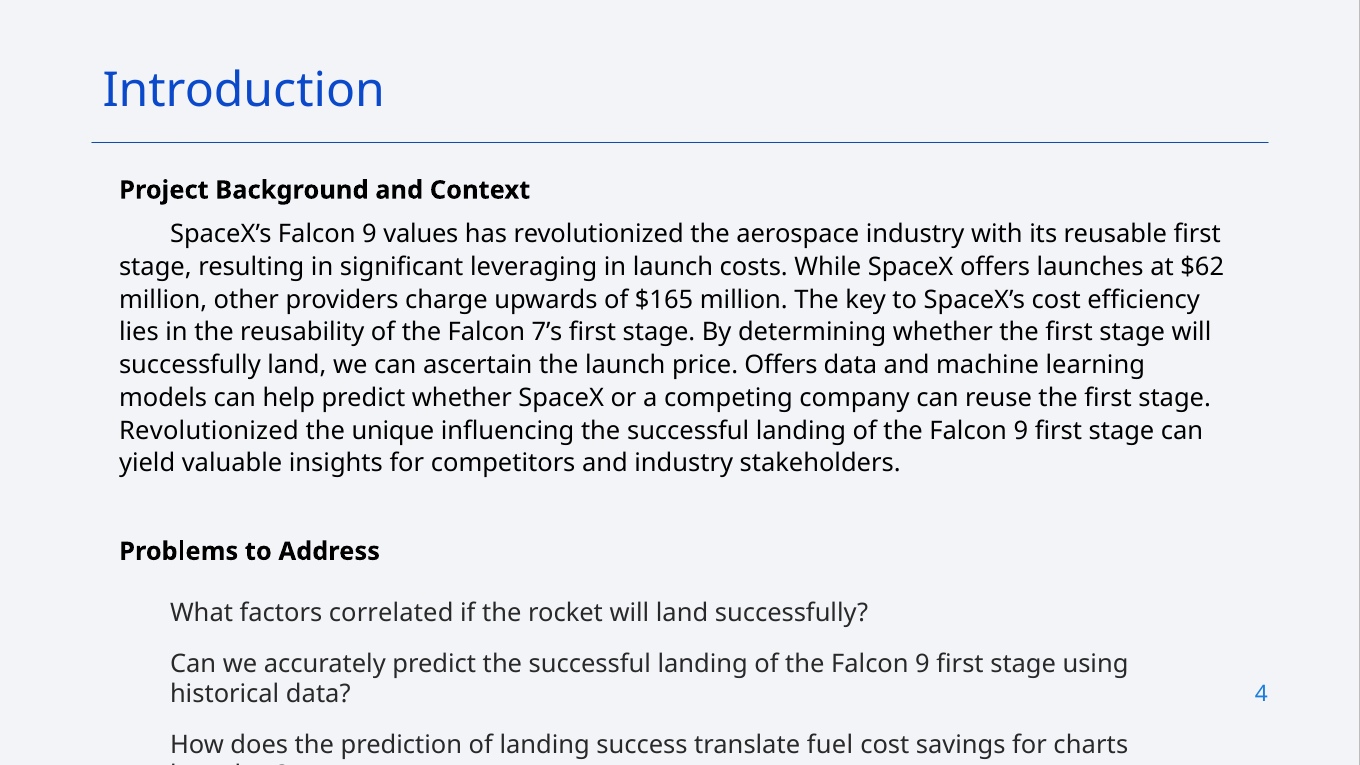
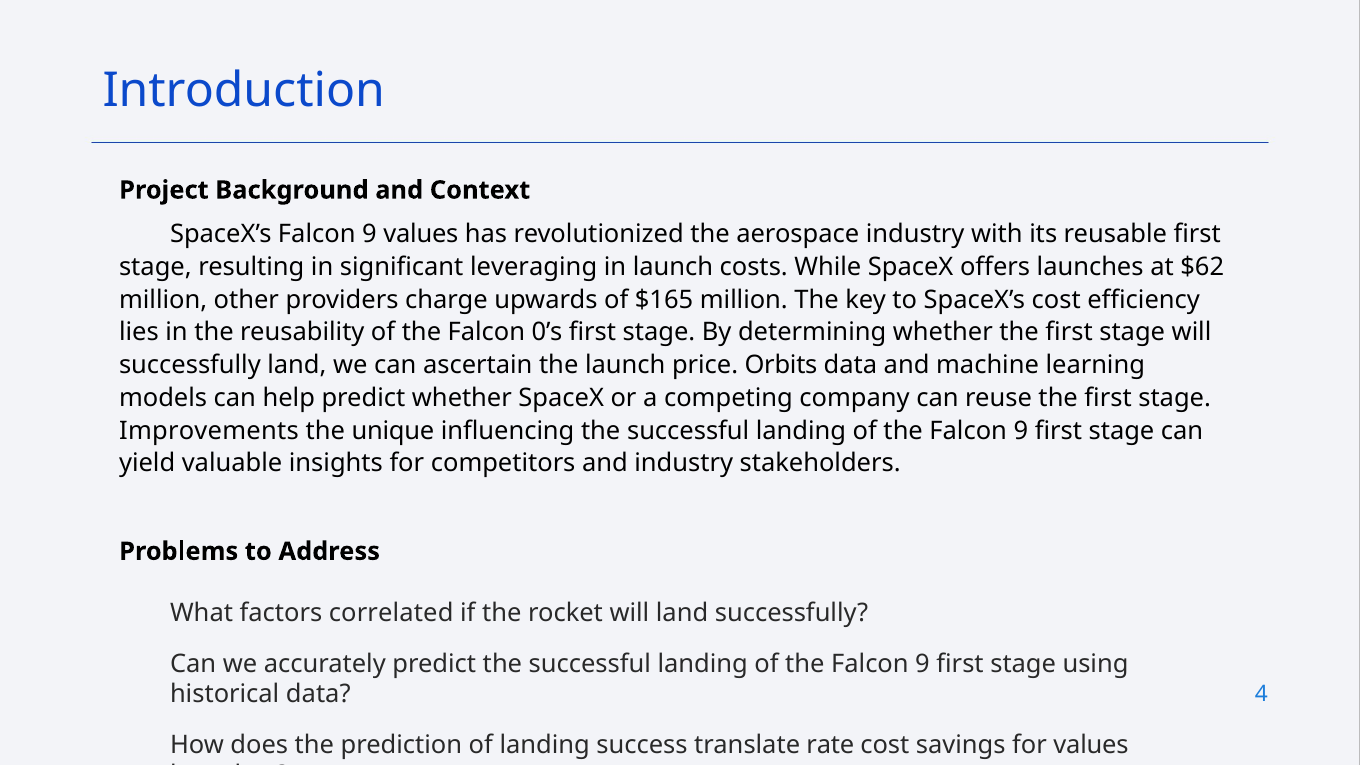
7’s: 7’s -> 0’s
price Offers: Offers -> Orbits
Revolutionized at (209, 431): Revolutionized -> Improvements
fuel: fuel -> rate
for charts: charts -> values
